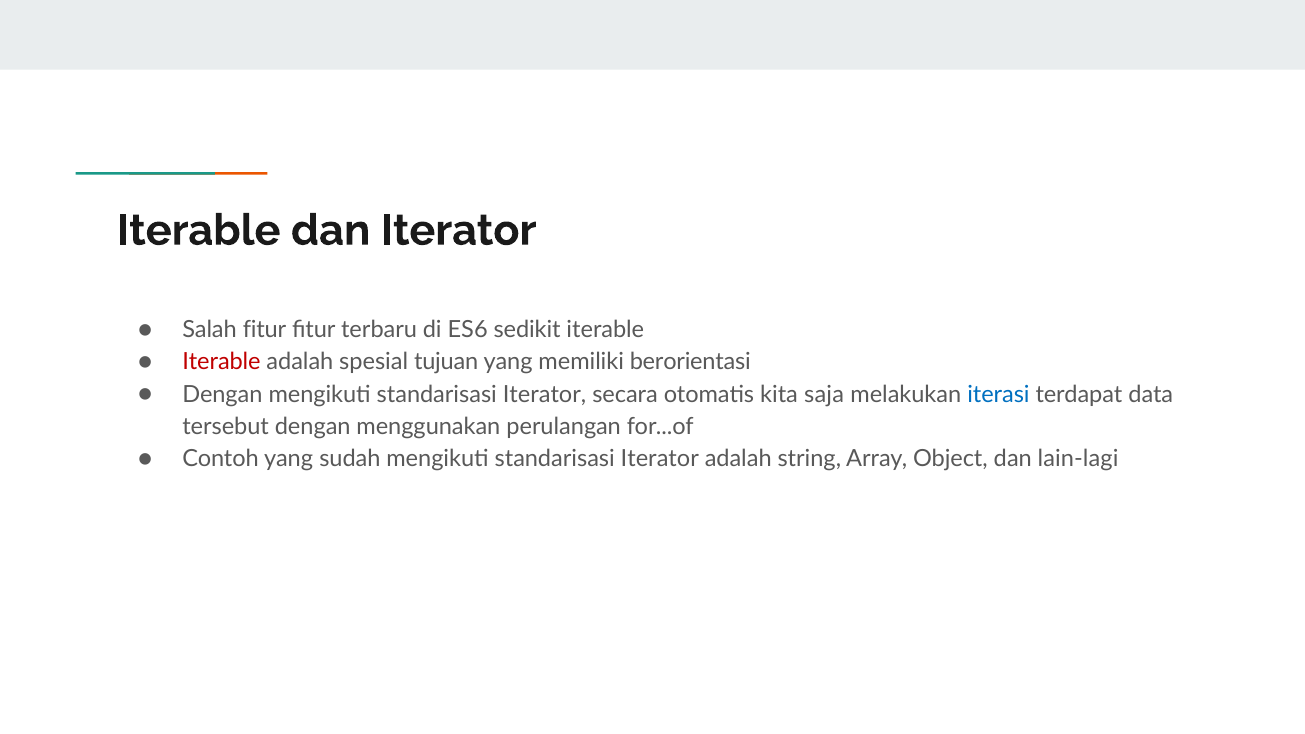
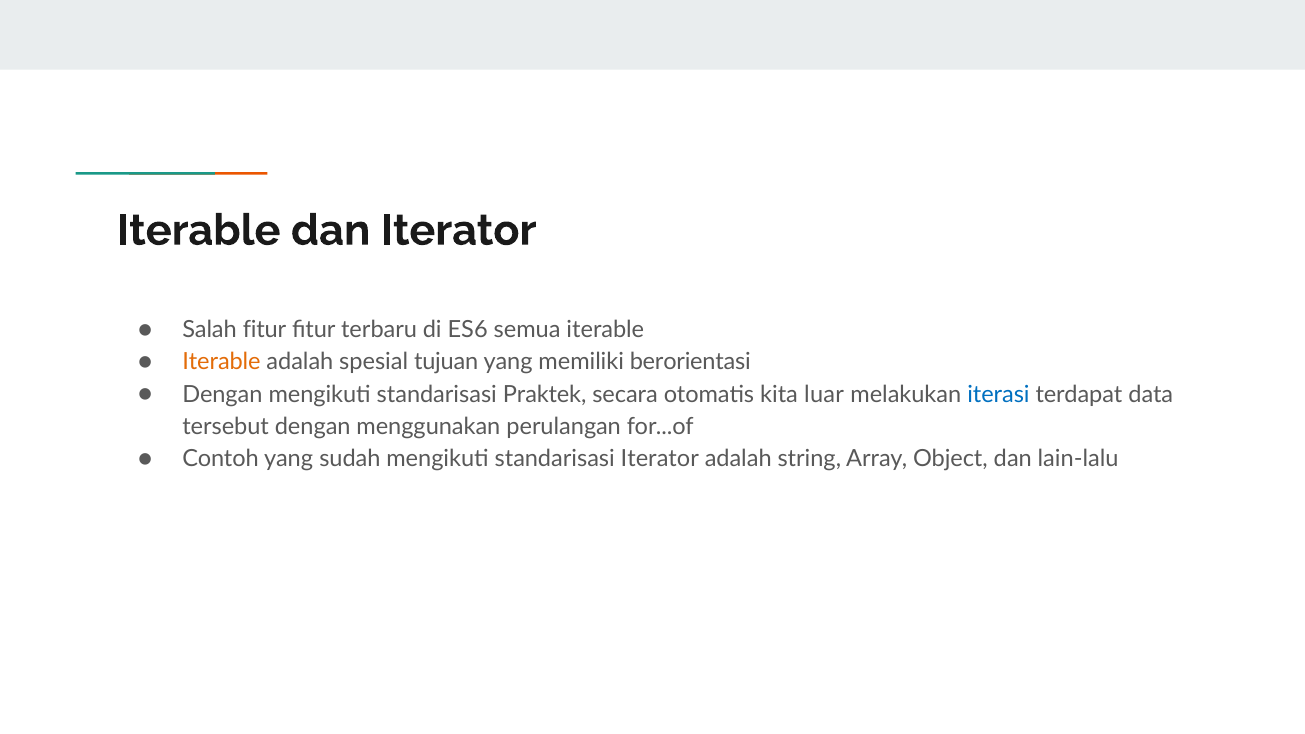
sedikit: sedikit -> semua
Iterable at (222, 362) colour: red -> orange
Dengan mengikuti standarisasi Iterator: Iterator -> Praktek
saja: saja -> luar
lain-lagi: lain-lagi -> lain-lalu
